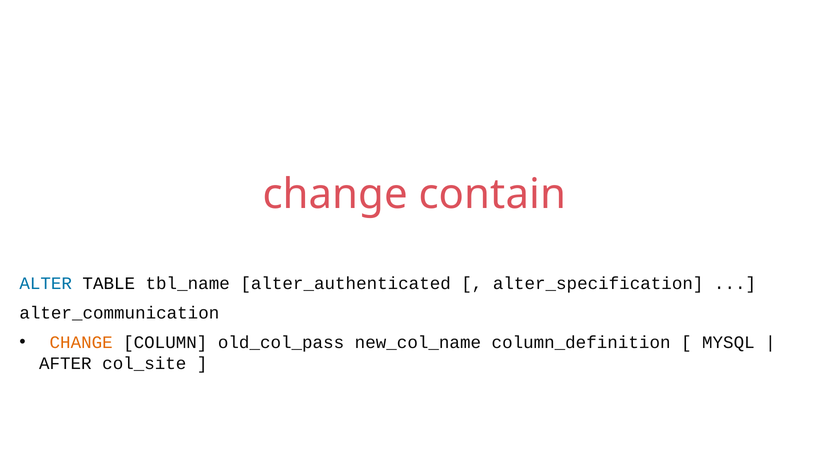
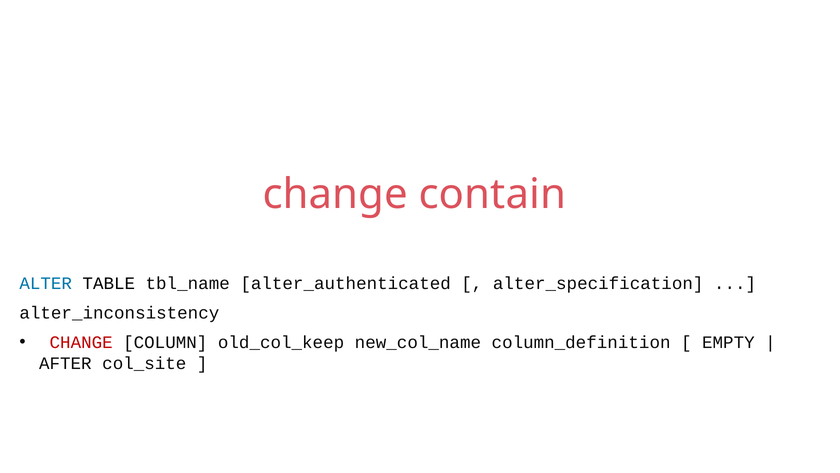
alter_communication: alter_communication -> alter_inconsistency
CHANGE at (81, 342) colour: orange -> red
old_col_pass: old_col_pass -> old_col_keep
MYSQL: MYSQL -> EMPTY
